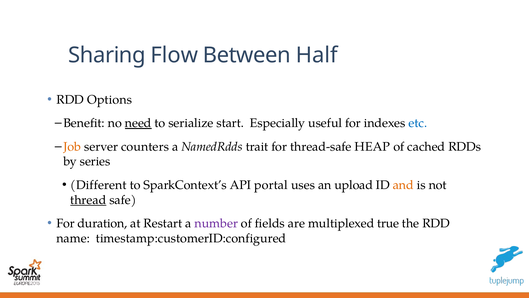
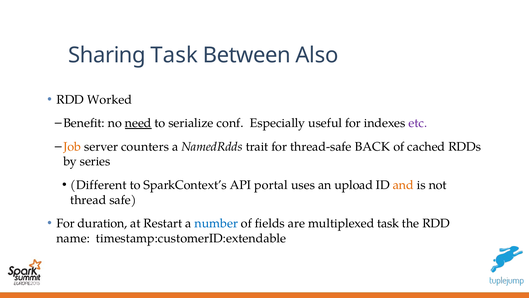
Sharing Flow: Flow -> Task
Half: Half -> Also
Options: Options -> Worked
start: start -> conf
etc colour: blue -> purple
HEAP: HEAP -> BACK
thread underline: present -> none
number colour: purple -> blue
multiplexed true: true -> task
timestamp:customerID:configured: timestamp:customerID:configured -> timestamp:customerID:extendable
